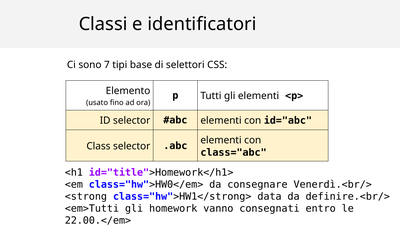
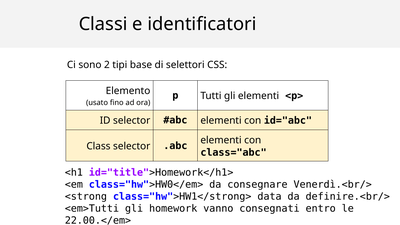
7: 7 -> 2
